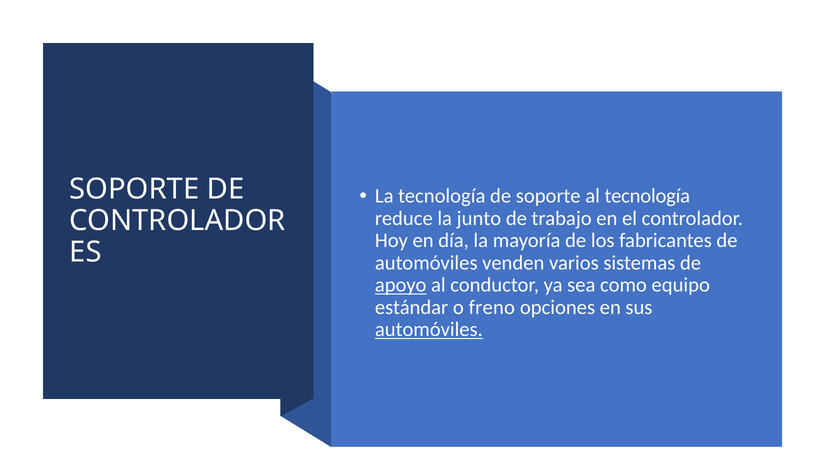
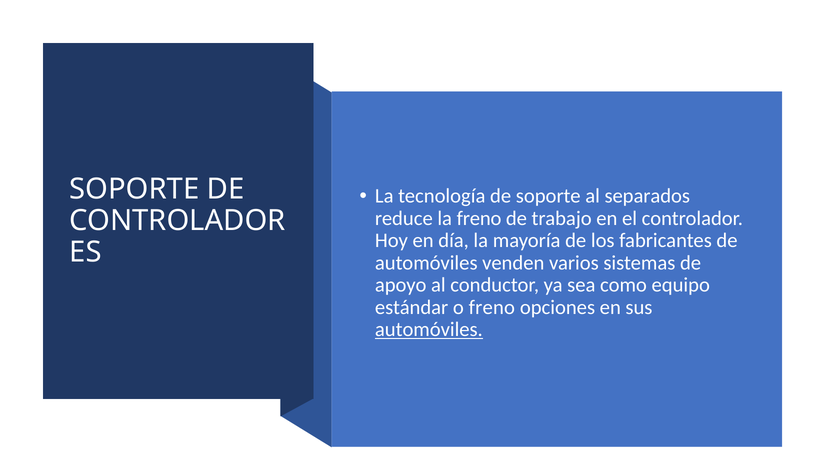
al tecnología: tecnología -> separados
la junto: junto -> freno
apoyo underline: present -> none
